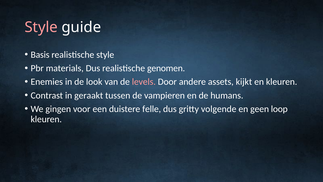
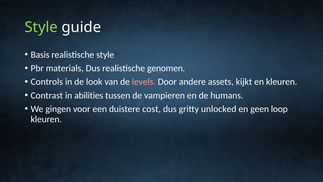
Style at (41, 27) colour: pink -> light green
Enemies: Enemies -> Controls
geraakt: geraakt -> abilities
felle: felle -> cost
volgende: volgende -> unlocked
